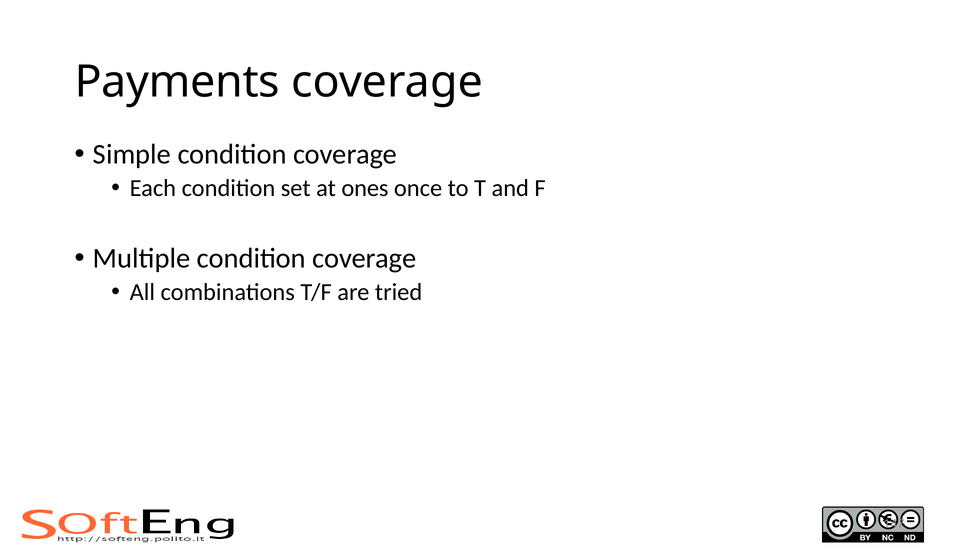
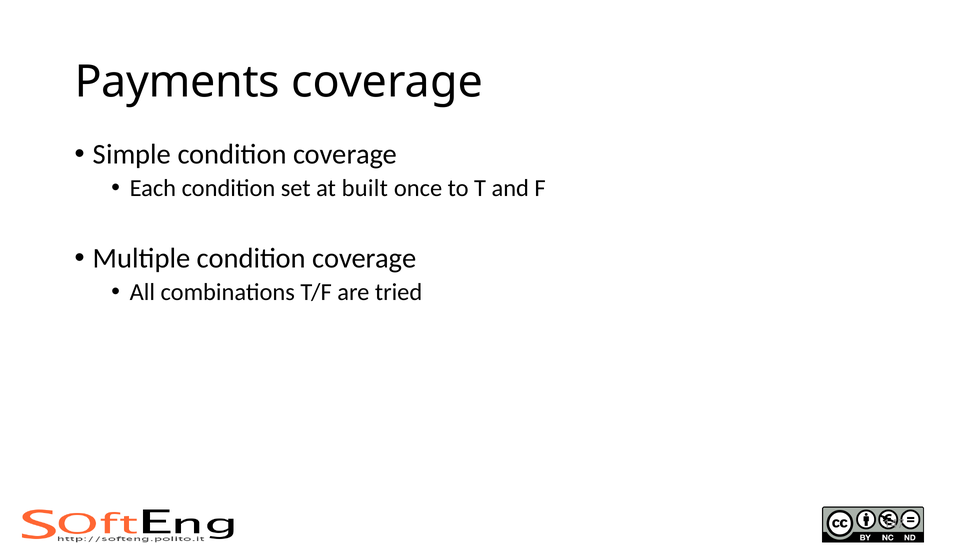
ones: ones -> built
